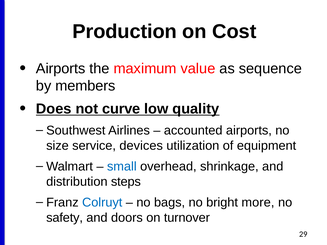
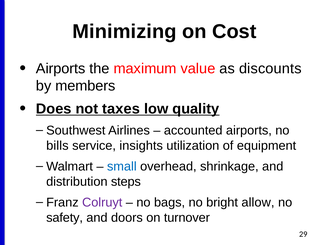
Production: Production -> Minimizing
sequence: sequence -> discounts
curve: curve -> taxes
size: size -> bills
devices: devices -> insights
Colruyt colour: blue -> purple
more: more -> allow
